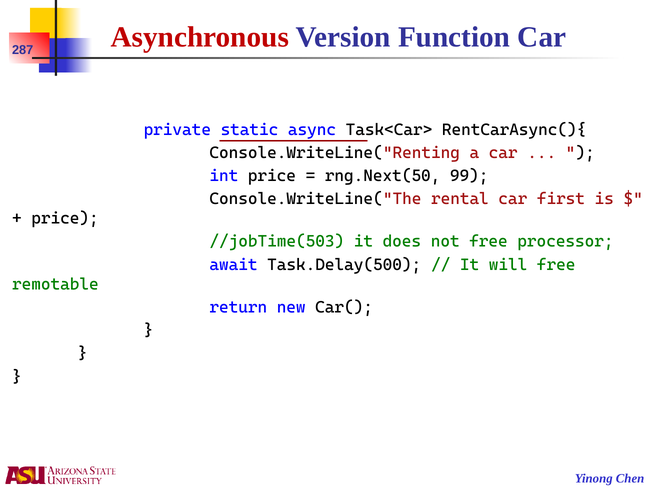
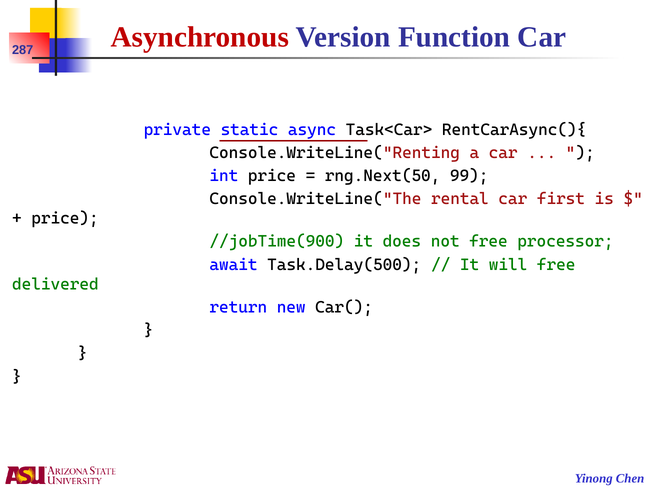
//jobTime(503: //jobTime(503 -> //jobTime(900
remotable: remotable -> delivered
